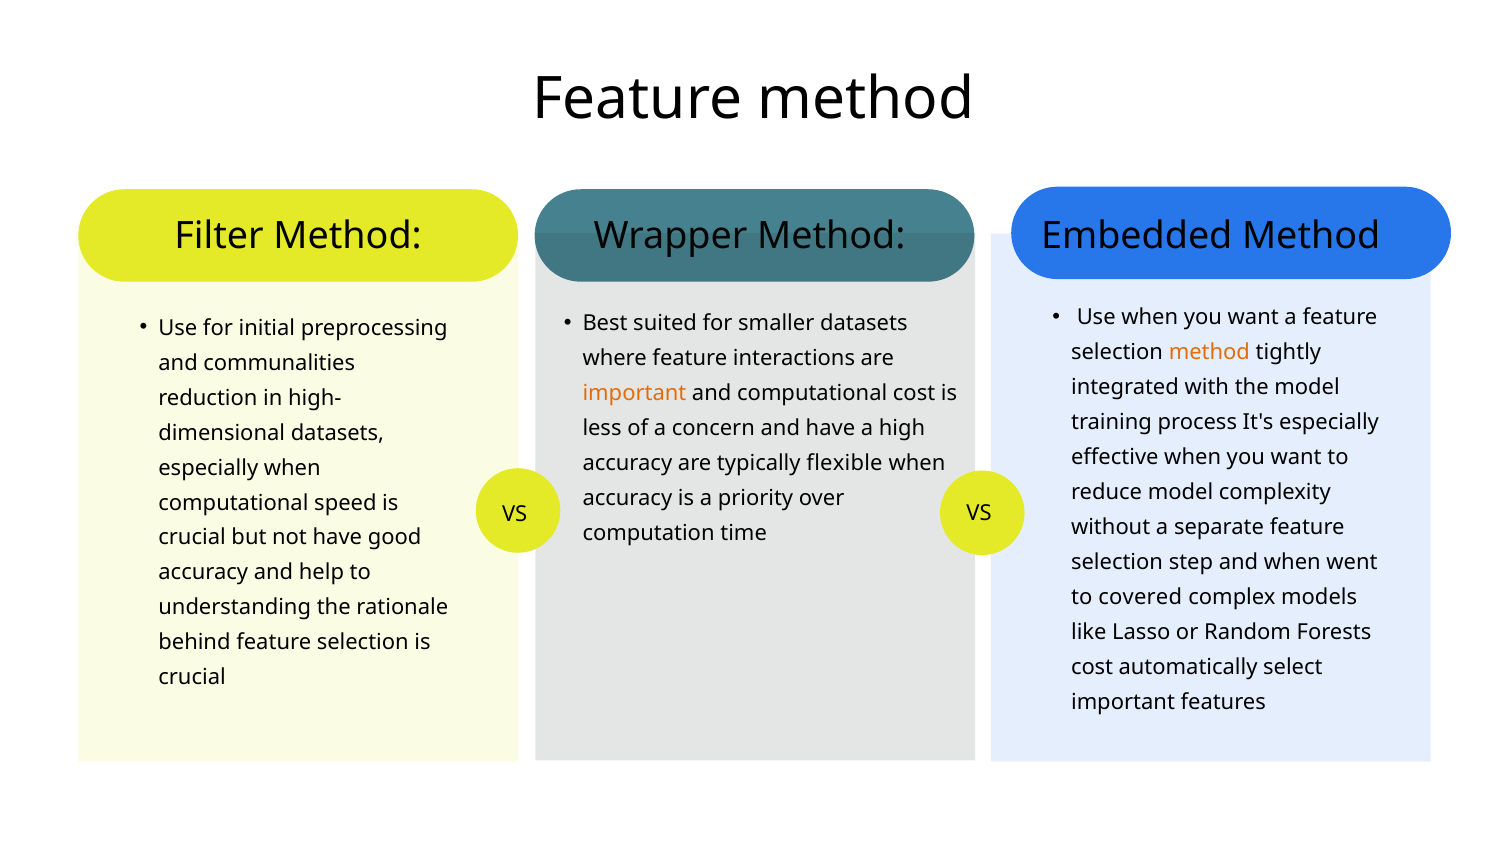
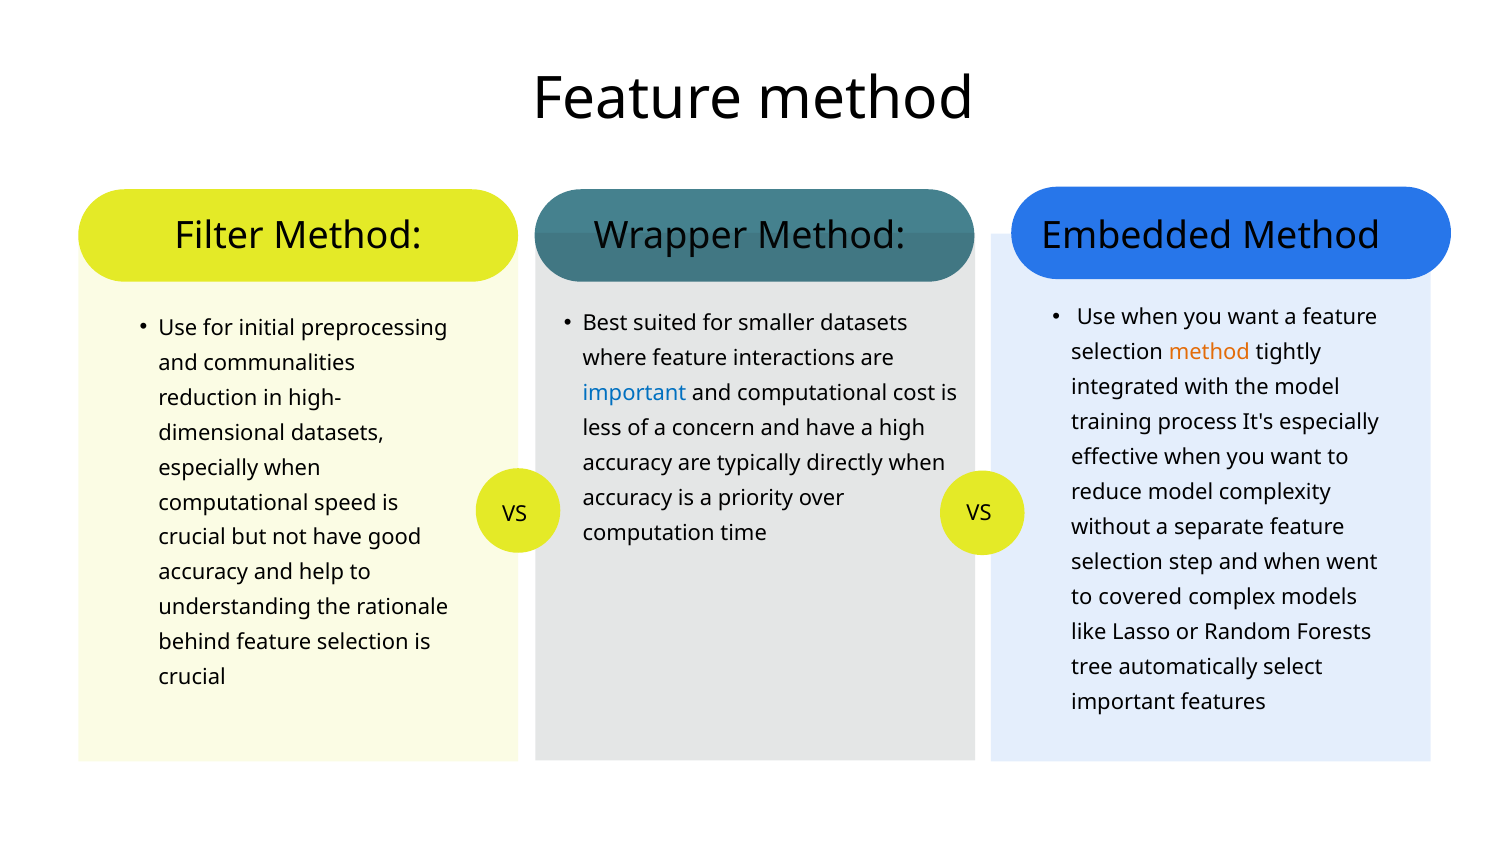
important at (634, 393) colour: orange -> blue
flexible: flexible -> directly
cost at (1092, 667): cost -> tree
